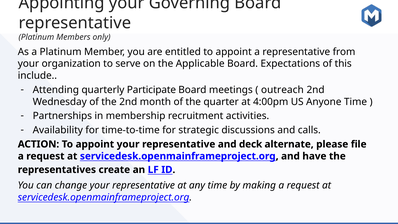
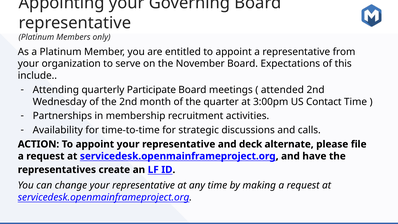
Applicable: Applicable -> November
outreach: outreach -> attended
4:00pm: 4:00pm -> 3:00pm
Anyone: Anyone -> Contact
